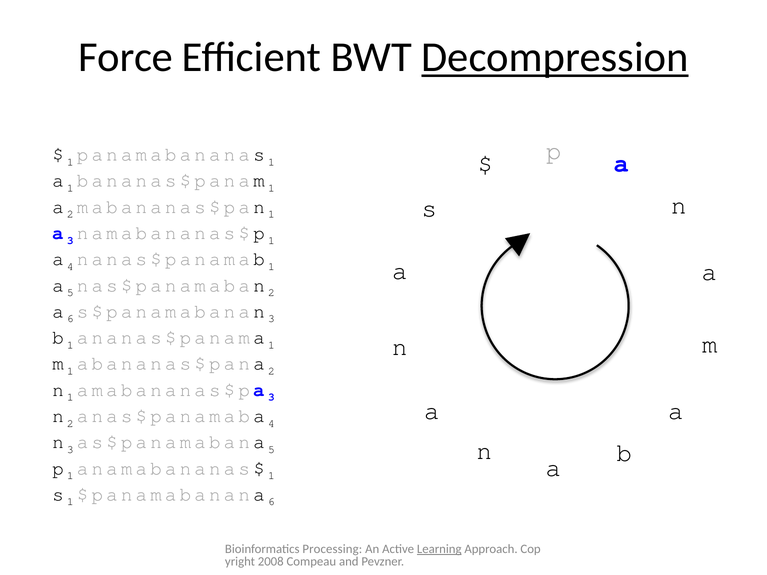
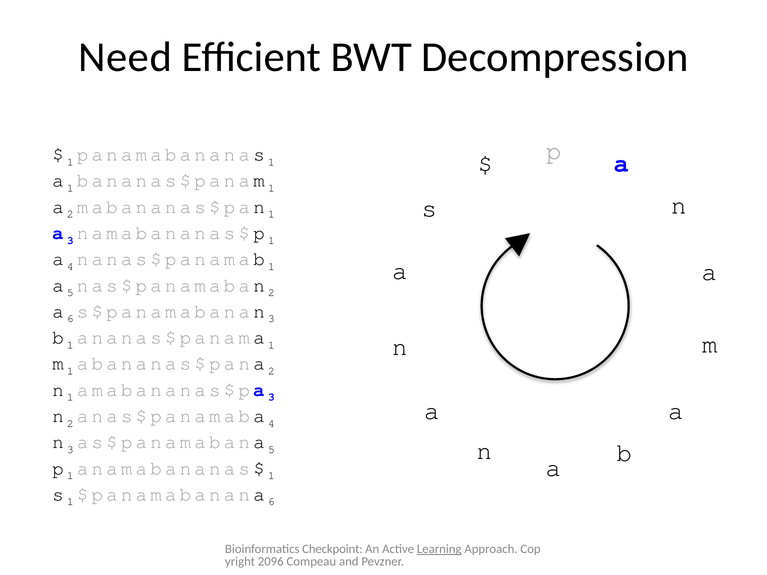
Force: Force -> Need
Decompression underline: present -> none
Processing: Processing -> Checkpoint
2008: 2008 -> 2096
